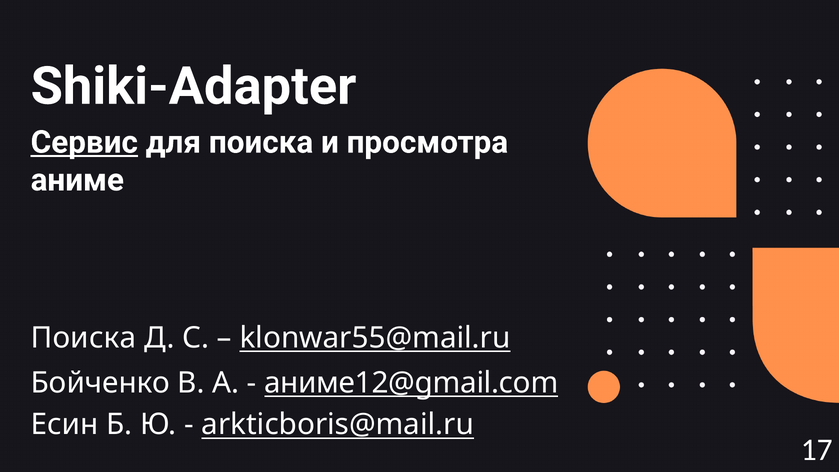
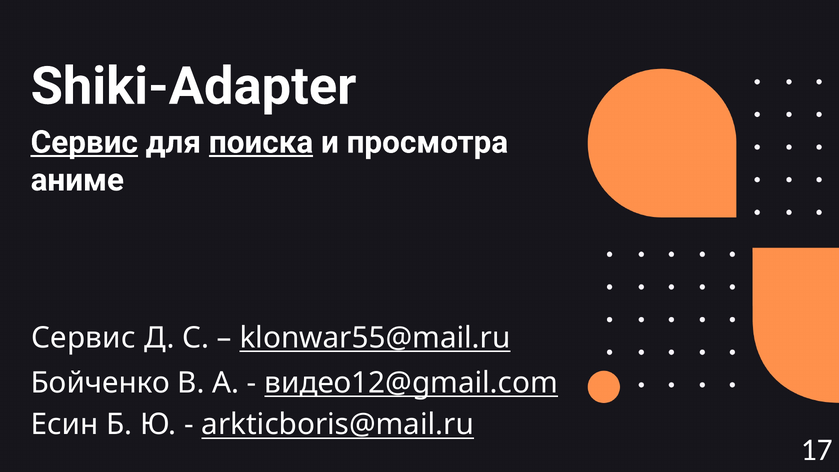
поиска at (261, 142) underline: none -> present
Поиска at (84, 338): Поиска -> Сервис
аниме12@gmail.com: аниме12@gmail.com -> видео12@gmail.com
